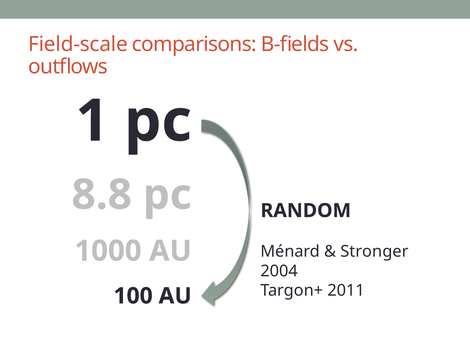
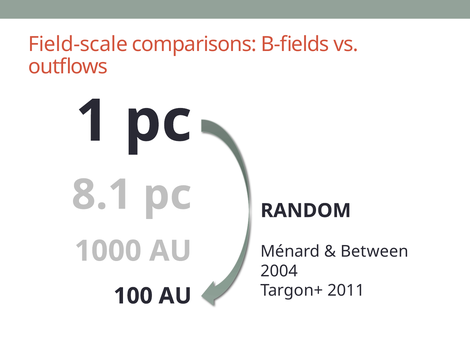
8.8: 8.8 -> 8.1
Stronger: Stronger -> Between
